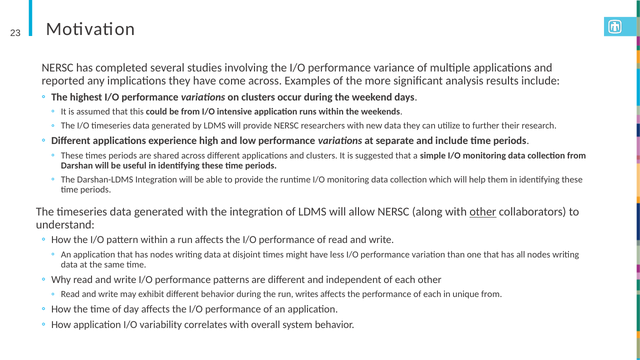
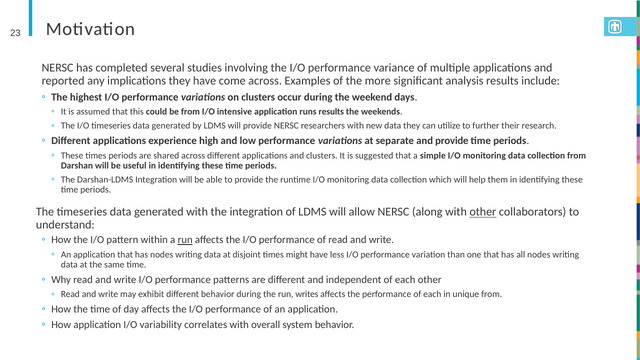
runs within: within -> results
and include: include -> provide
run at (185, 240) underline: none -> present
